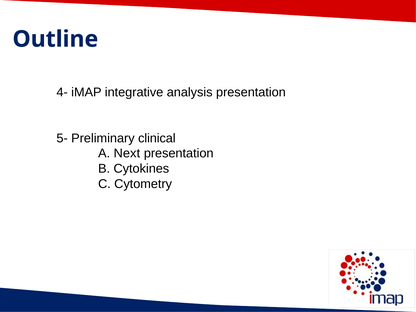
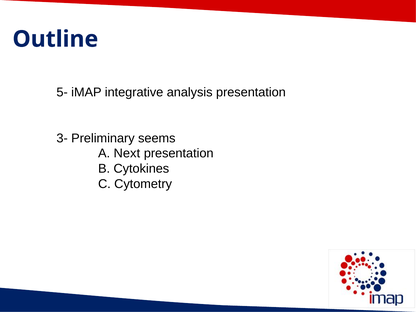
4-: 4- -> 5-
5-: 5- -> 3-
clinical: clinical -> seems
